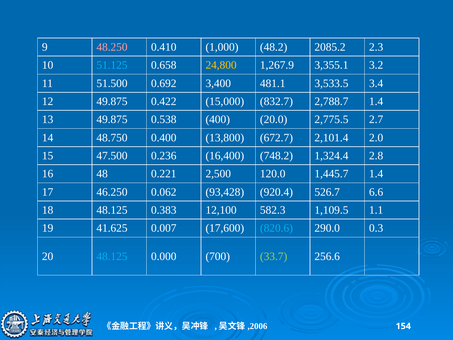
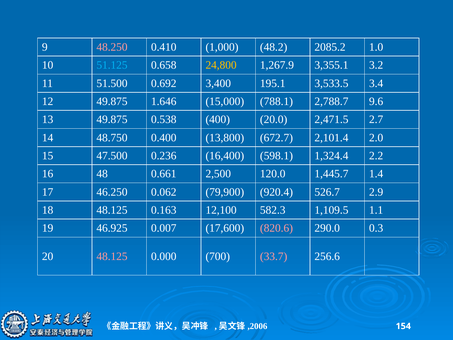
2.3: 2.3 -> 1.0
481.1: 481.1 -> 195.1
0.422: 0.422 -> 1.646
832.7: 832.7 -> 788.1
2,788.7 1.4: 1.4 -> 9.6
2,775.5: 2,775.5 -> 2,471.5
748.2: 748.2 -> 598.1
2.8: 2.8 -> 2.2
0.221: 0.221 -> 0.661
93,428: 93,428 -> 79,900
6.6: 6.6 -> 2.9
0.383: 0.383 -> 0.163
41.625: 41.625 -> 46.925
820.6 colour: light blue -> pink
48.125 at (112, 256) colour: light blue -> pink
33.7 colour: light green -> pink
